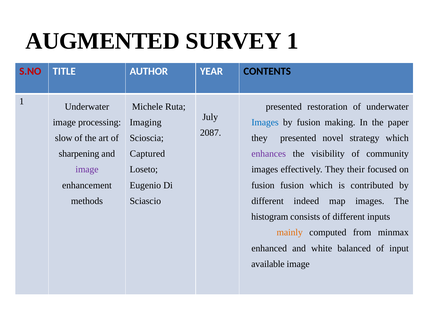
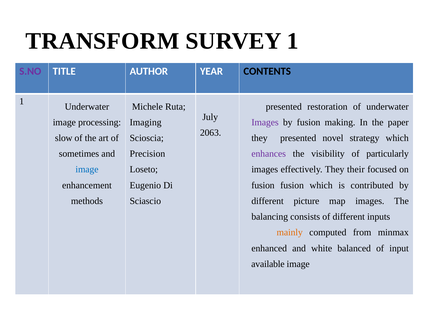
AUGMENTED: AUGMENTED -> TRANSFORM
S.NO colour: red -> purple
Images at (265, 122) colour: blue -> purple
2087: 2087 -> 2063
sharpening: sharpening -> sometimes
Captured: Captured -> Precision
community: community -> particularly
image at (87, 169) colour: purple -> blue
indeed: indeed -> picture
histogram: histogram -> balancing
